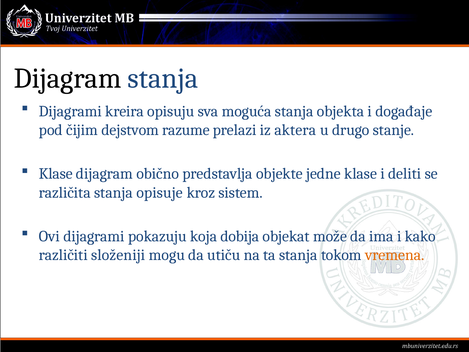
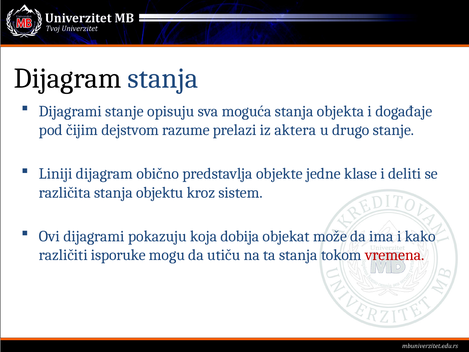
Dijagrami kreira: kreira -> stanje
Klase at (56, 174): Klase -> Liniji
opisuje: opisuje -> objektu
složeniji: složeniji -> isporuke
vremena colour: orange -> red
